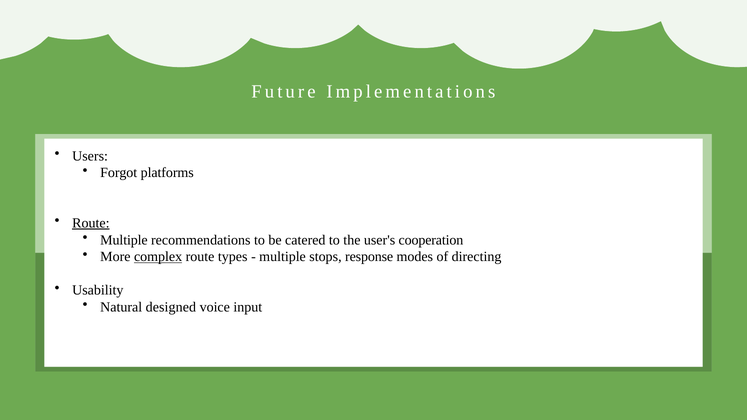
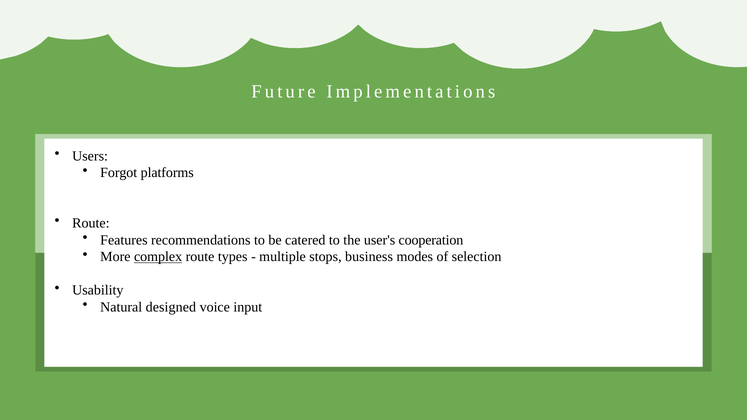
Route at (91, 223) underline: present -> none
Multiple at (124, 240): Multiple -> Features
response: response -> business
directing: directing -> selection
